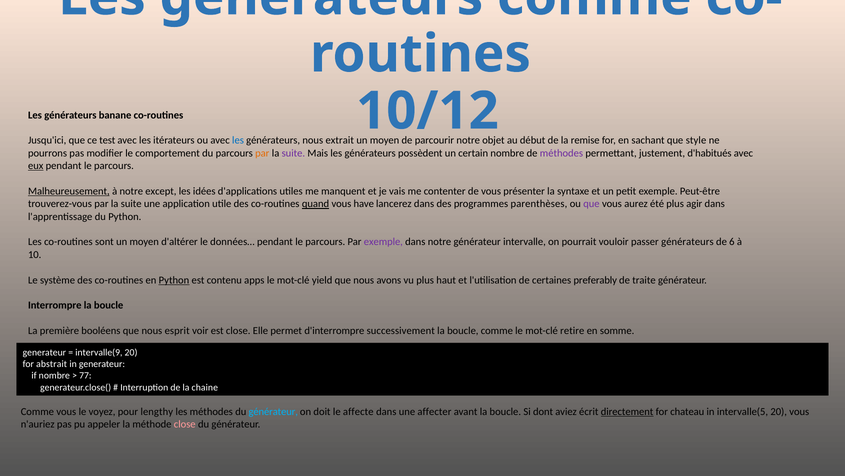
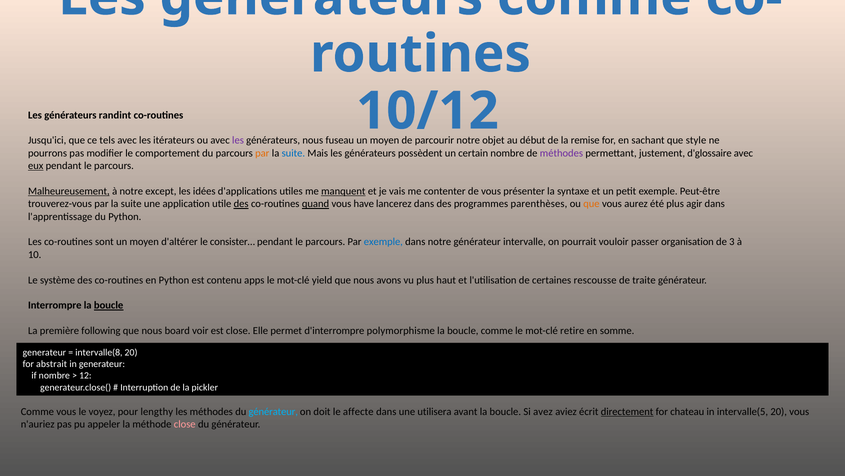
banane: banane -> randint
test: test -> tels
les at (238, 140) colour: blue -> purple
extrait: extrait -> fuseau
suite at (293, 153) colour: purple -> blue
d'habitués: d'habitués -> d'glossaire
manquent underline: none -> present
des at (241, 204) underline: none -> present
que at (591, 204) colour: purple -> orange
données…: données… -> consister…
exemple at (383, 242) colour: purple -> blue
passer générateurs: générateurs -> organisation
6: 6 -> 3
Python at (174, 280) underline: present -> none
preferably: preferably -> rescousse
boucle at (109, 305) underline: none -> present
booléens: booléens -> following
esprit: esprit -> board
successivement: successivement -> polymorphisme
intervalle(9: intervalle(9 -> intervalle(8
77: 77 -> 12
chaine: chaine -> pickler
affecter: affecter -> utilisera
dont: dont -> avez
